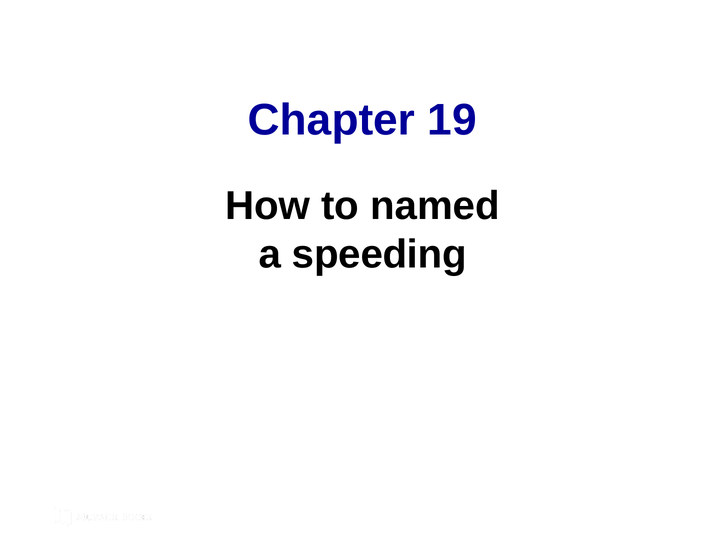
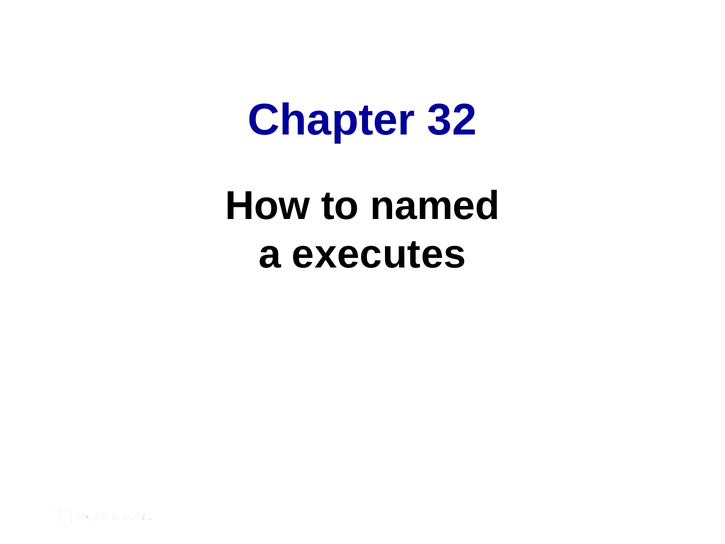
19: 19 -> 32
speeding: speeding -> executes
